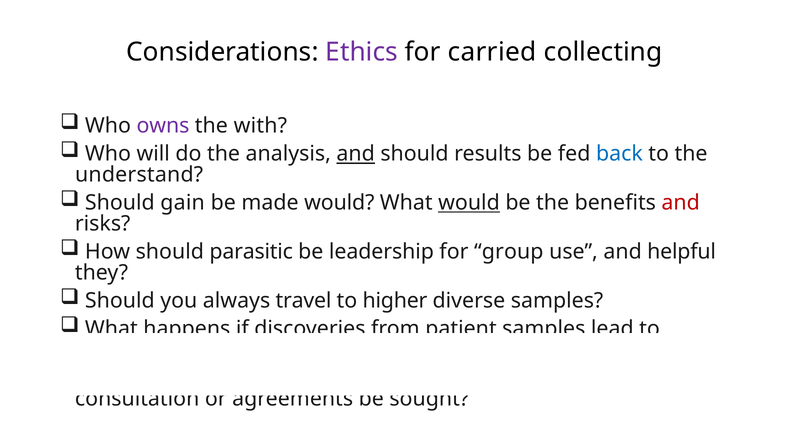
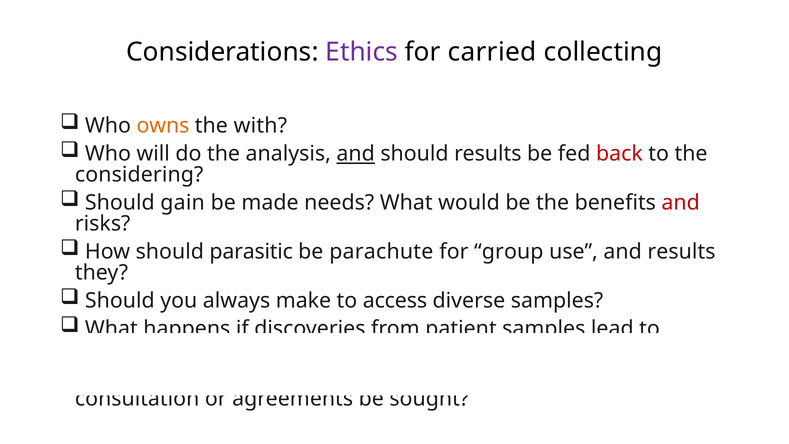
owns colour: purple -> orange
back colour: blue -> red
understand: understand -> considering
made would: would -> needs
would at (469, 203) underline: present -> none
leadership: leadership -> parachute
and helpful: helpful -> results
travel: travel -> make
higher: higher -> access
